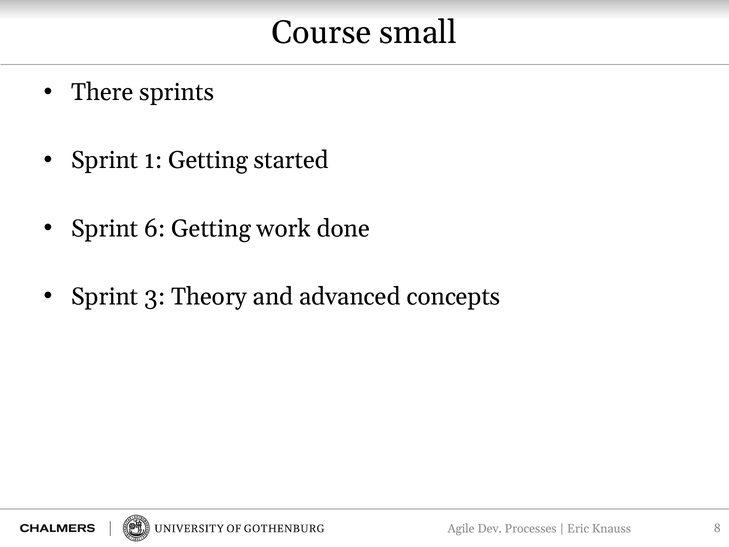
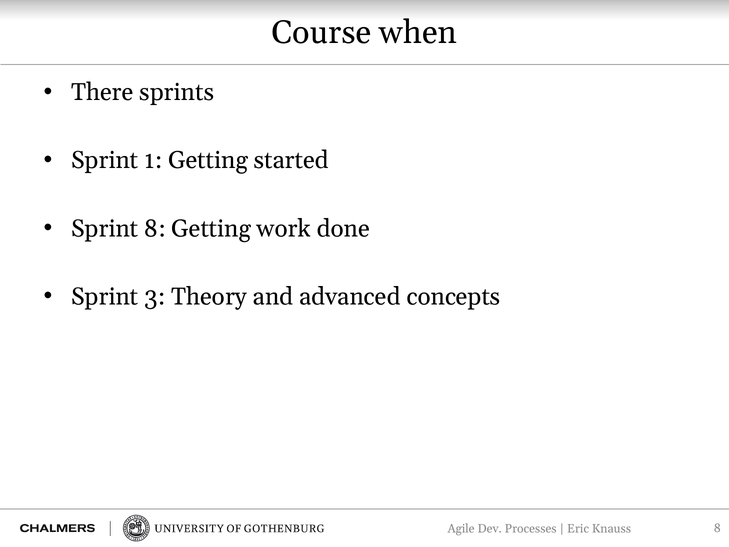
small: small -> when
Sprint 6: 6 -> 8
